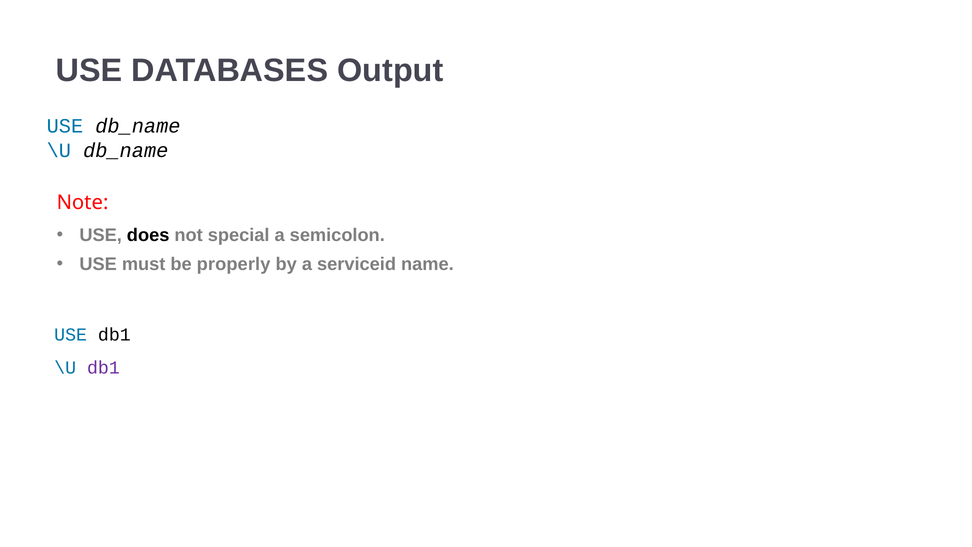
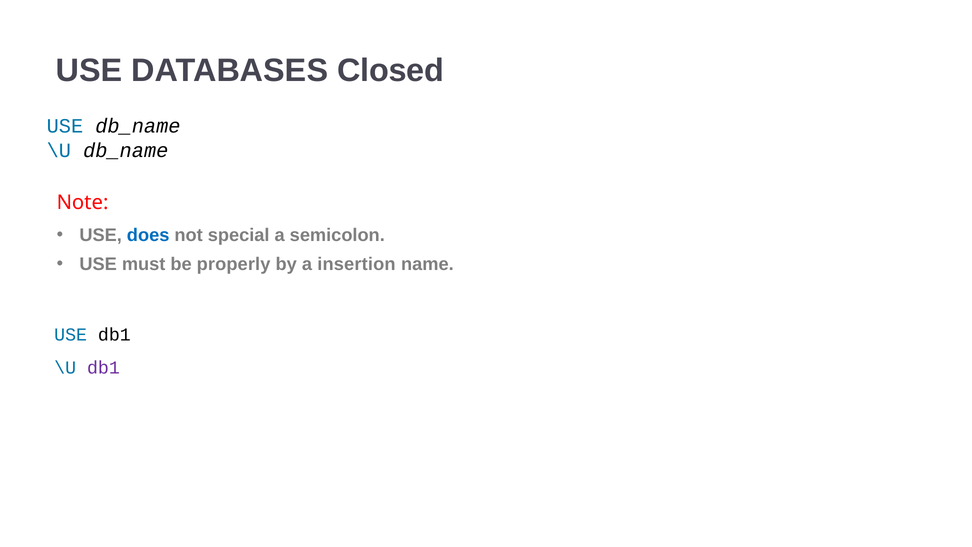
Output: Output -> Closed
does colour: black -> blue
serviceid: serviceid -> insertion
